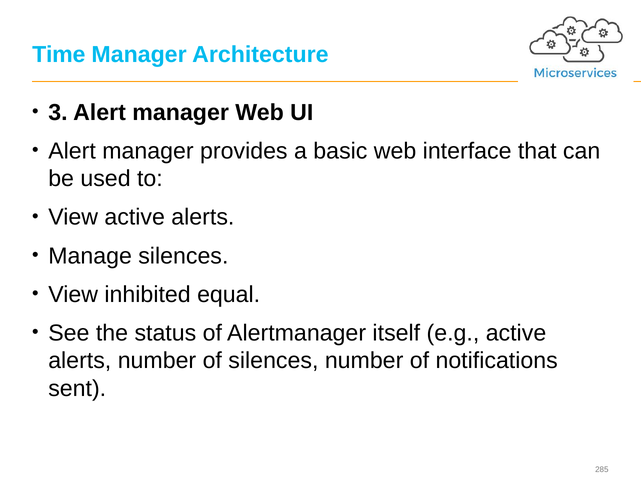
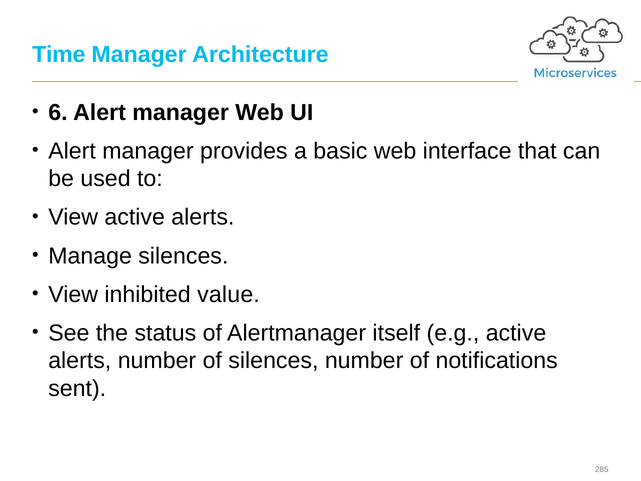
3: 3 -> 6
equal: equal -> value
